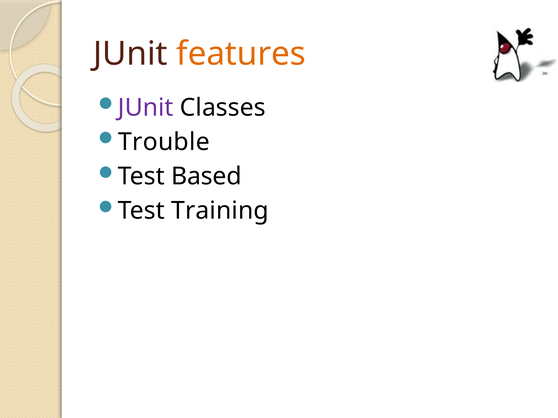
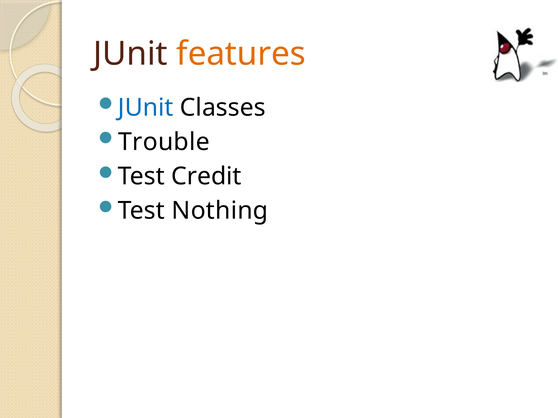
JUnit at (146, 108) colour: purple -> blue
Based: Based -> Credit
Training: Training -> Nothing
